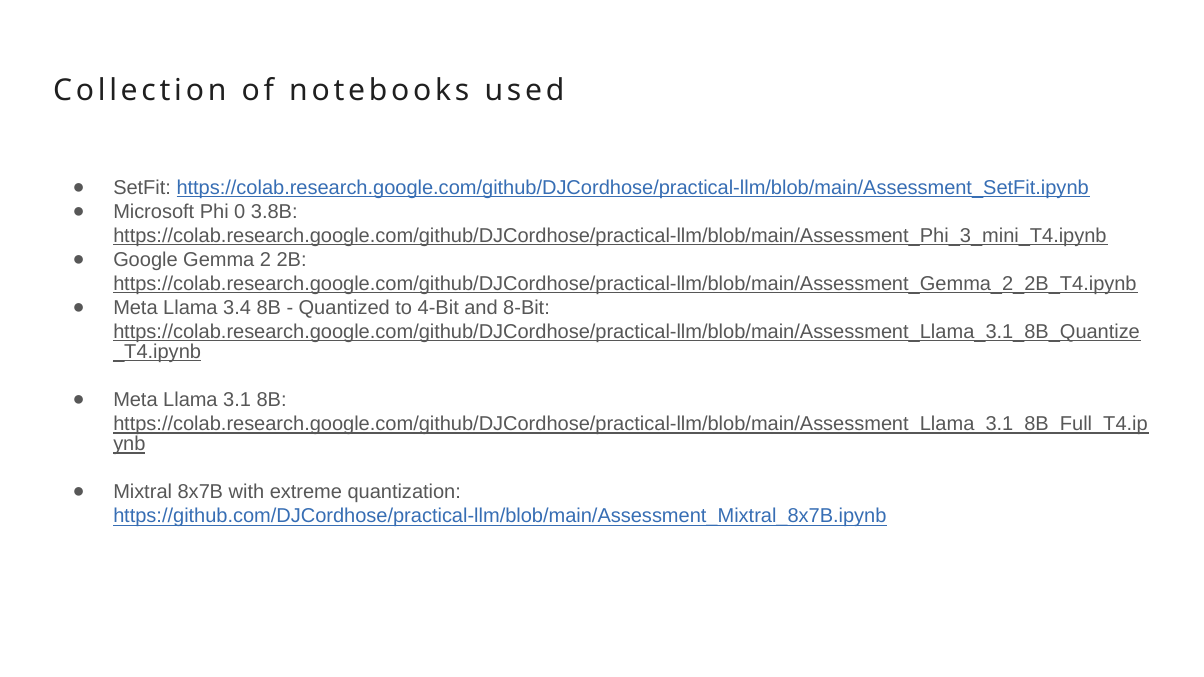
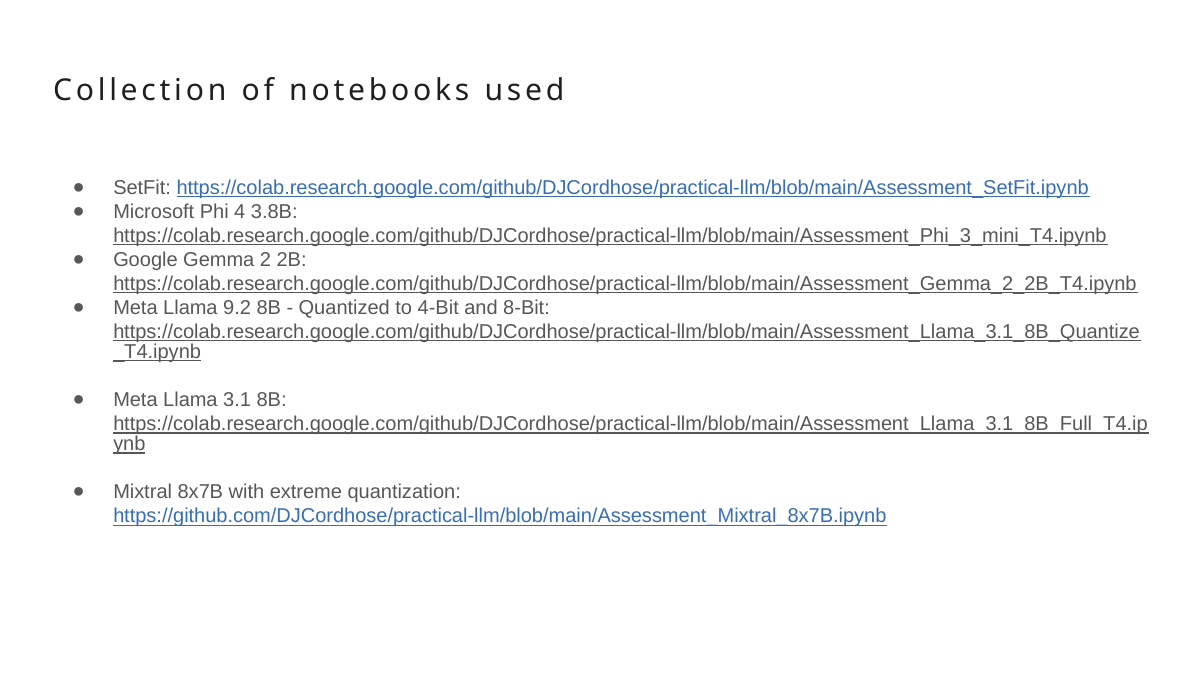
0: 0 -> 4
3.4: 3.4 -> 9.2
